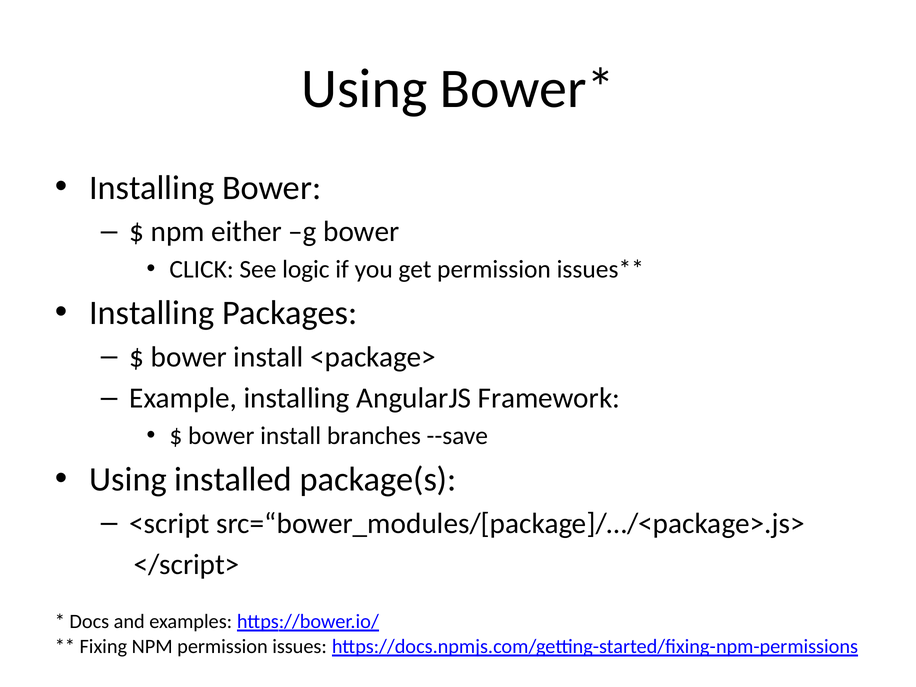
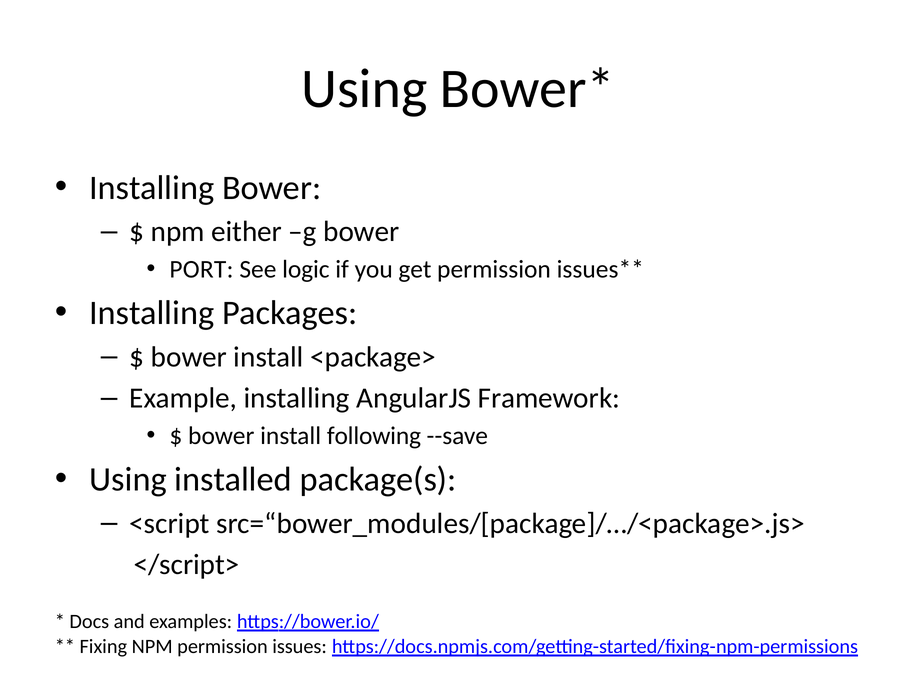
CLICK: CLICK -> PORT
branches: branches -> following
